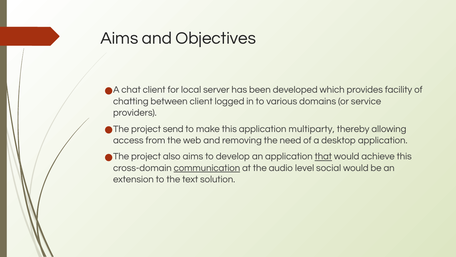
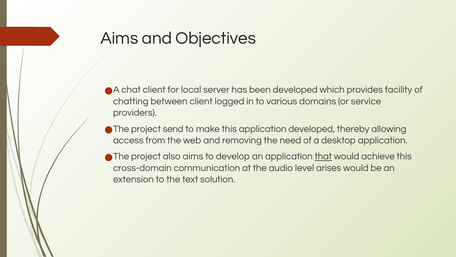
application multiparty: multiparty -> developed
communication underline: present -> none
social: social -> arises
